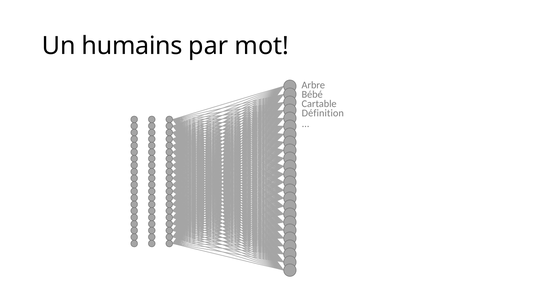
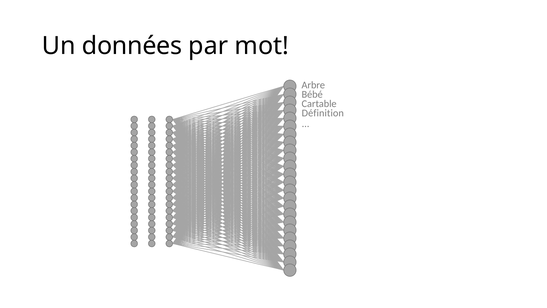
humains: humains -> données
